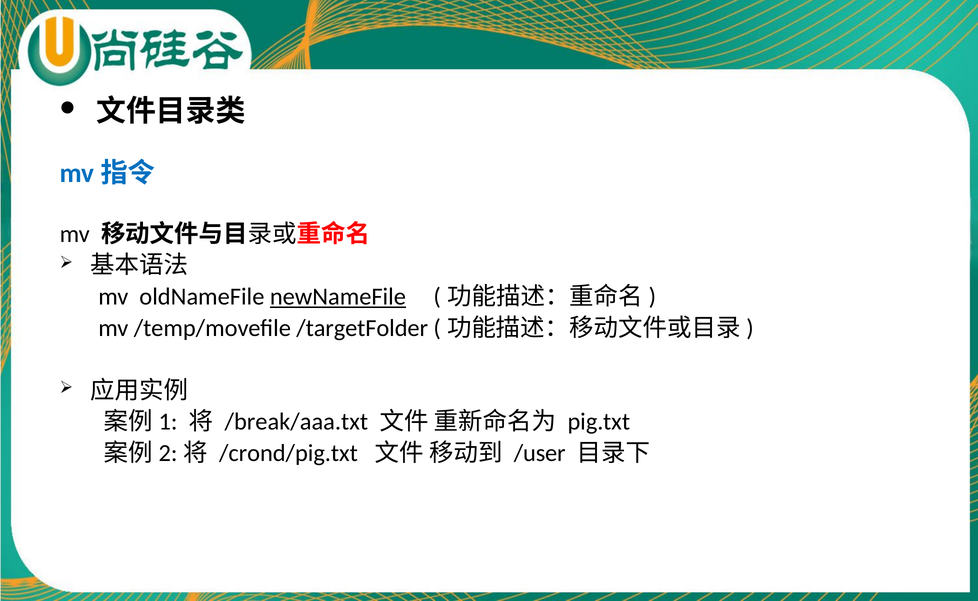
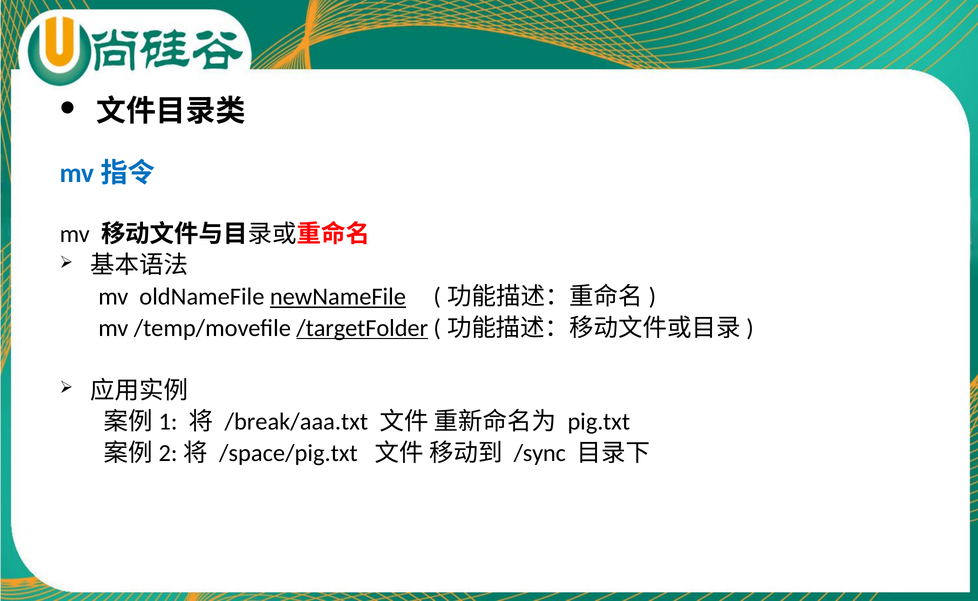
/targetFolder underline: none -> present
/crond/pig.txt: /crond/pig.txt -> /space/pig.txt
/user: /user -> /sync
